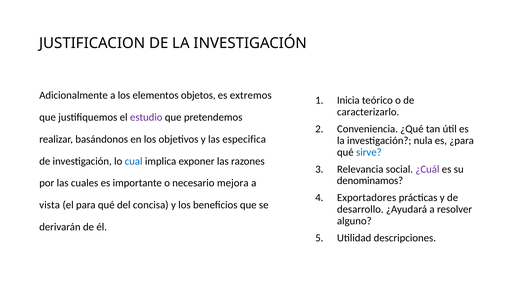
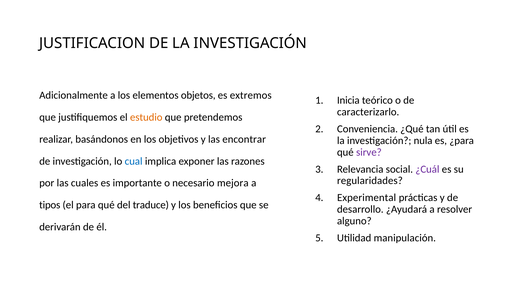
estudio colour: purple -> orange
especifica: especifica -> encontrar
sirve colour: blue -> purple
denominamos: denominamos -> regularidades
Exportadores: Exportadores -> Experimental
vista: vista -> tipos
concisa: concisa -> traduce
descripciones: descripciones -> manipulación
